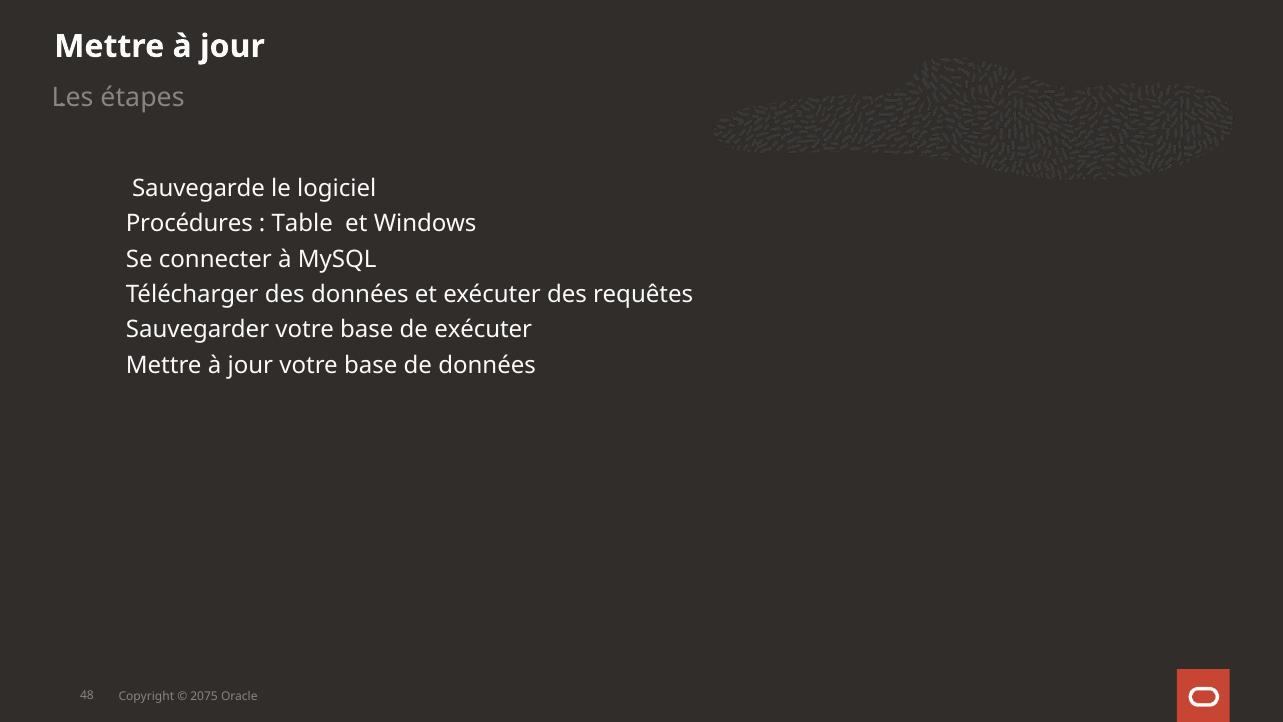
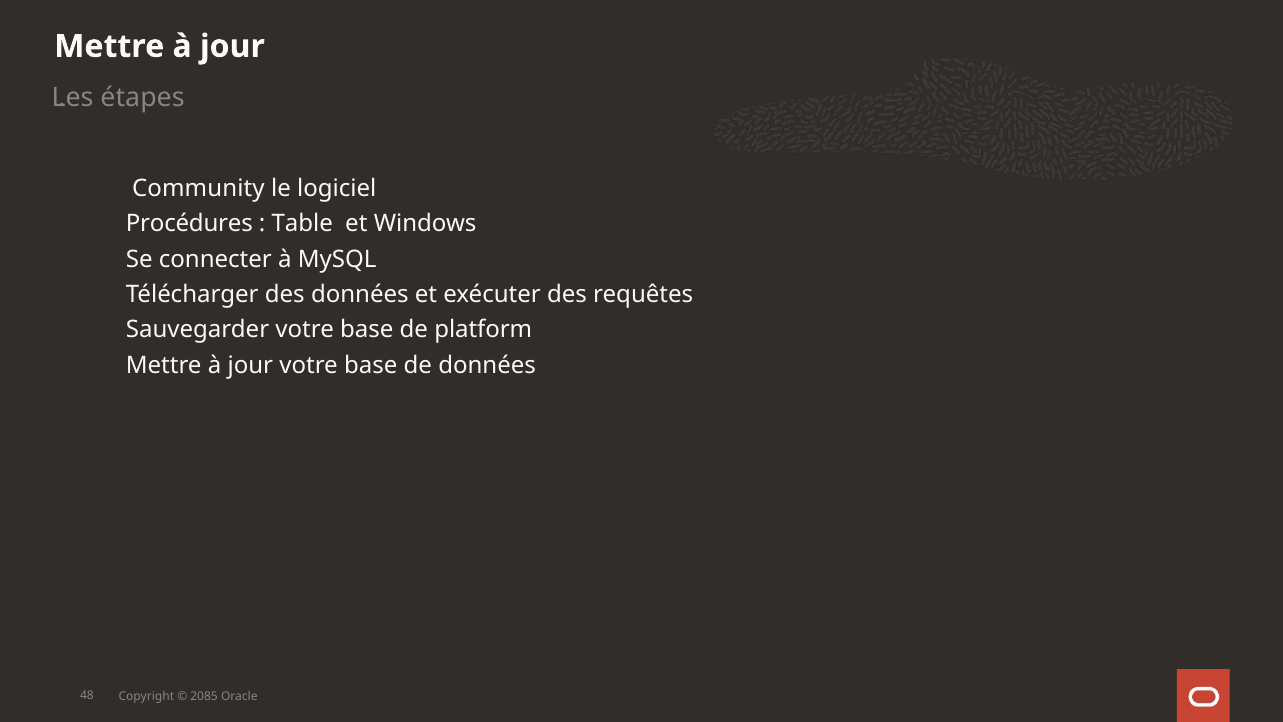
Sauvegarde: Sauvegarde -> Community
de exécuter: exécuter -> platform
2075: 2075 -> 2085
